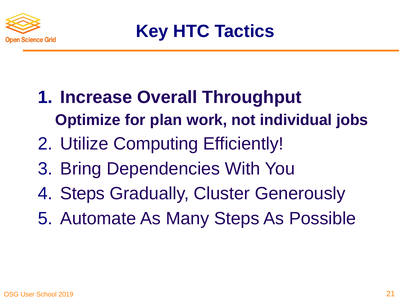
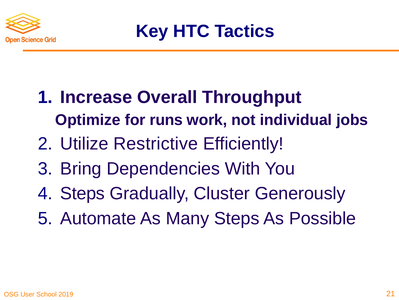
plan: plan -> runs
Computing: Computing -> Restrictive
